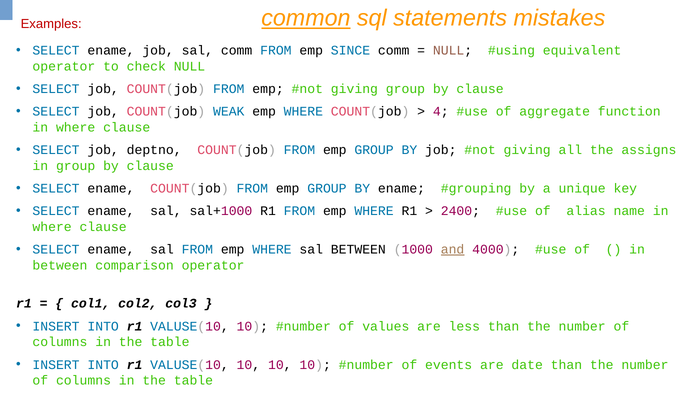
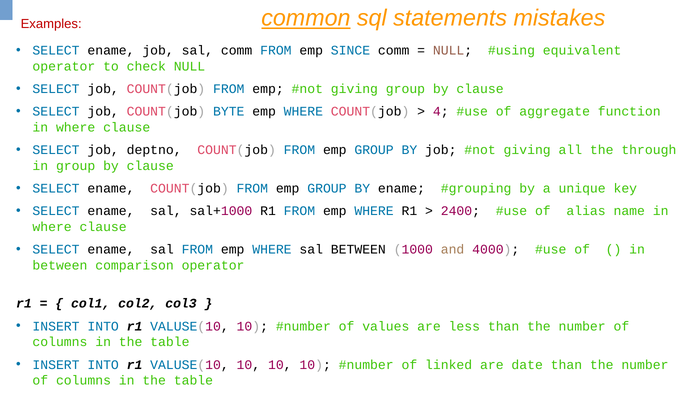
WEAK: WEAK -> BYTE
assigns: assigns -> through
and underline: present -> none
events: events -> linked
